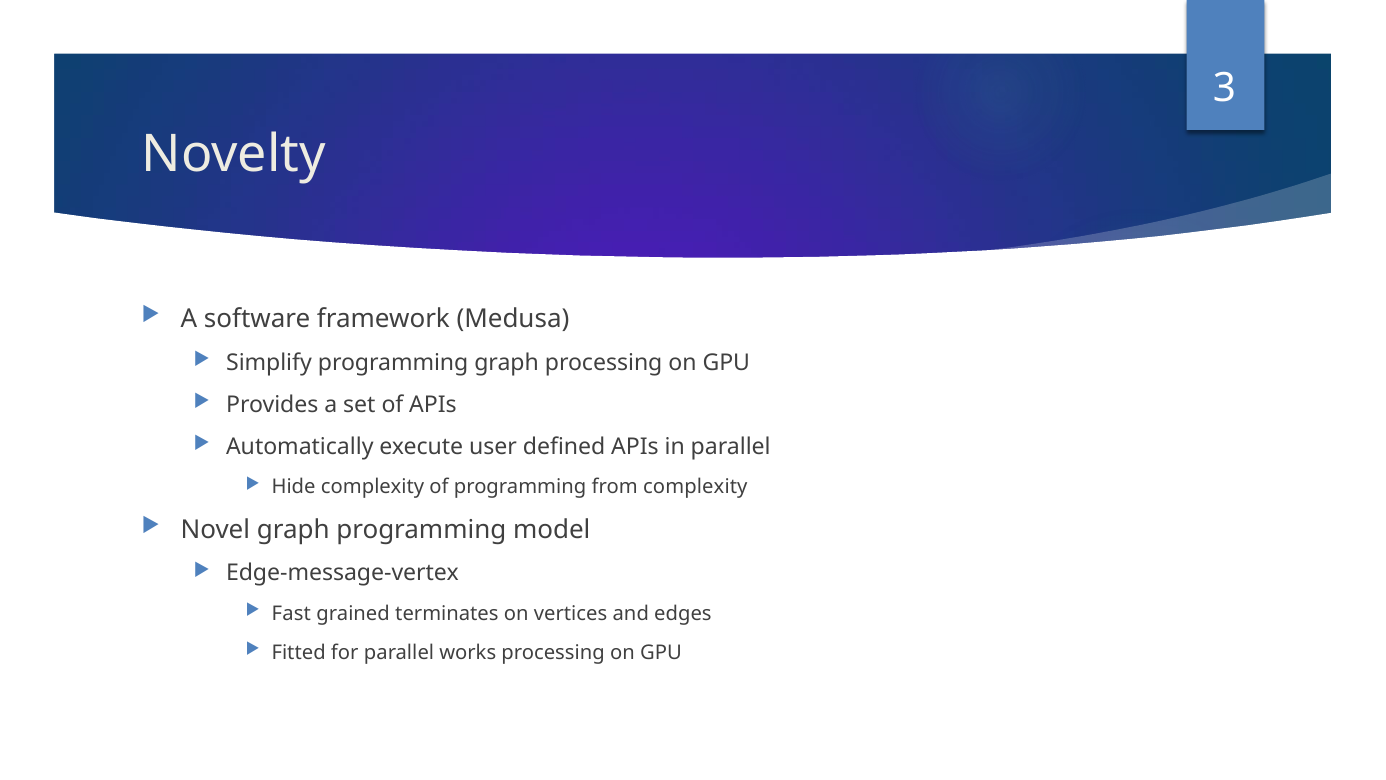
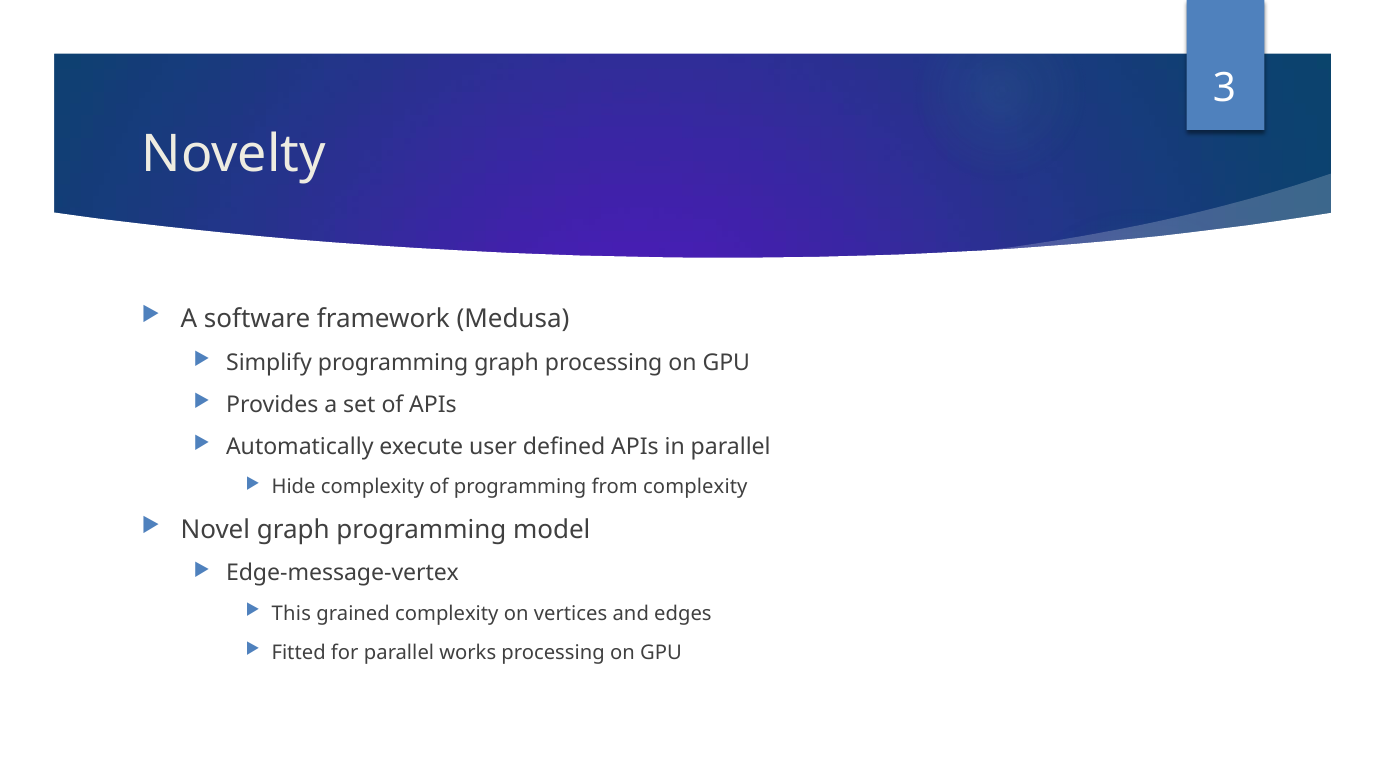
Fast: Fast -> This
grained terminates: terminates -> complexity
